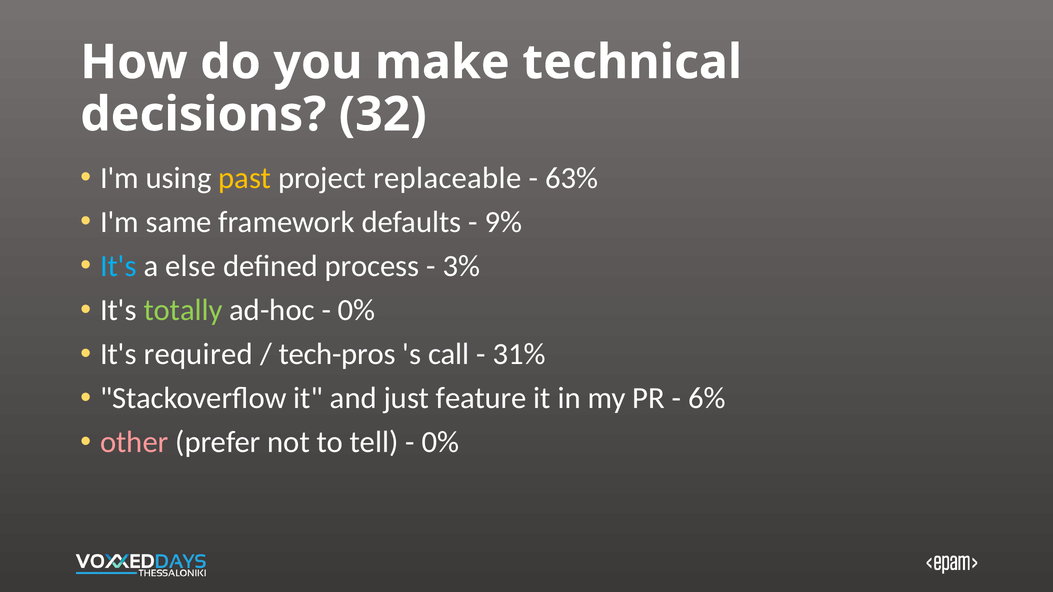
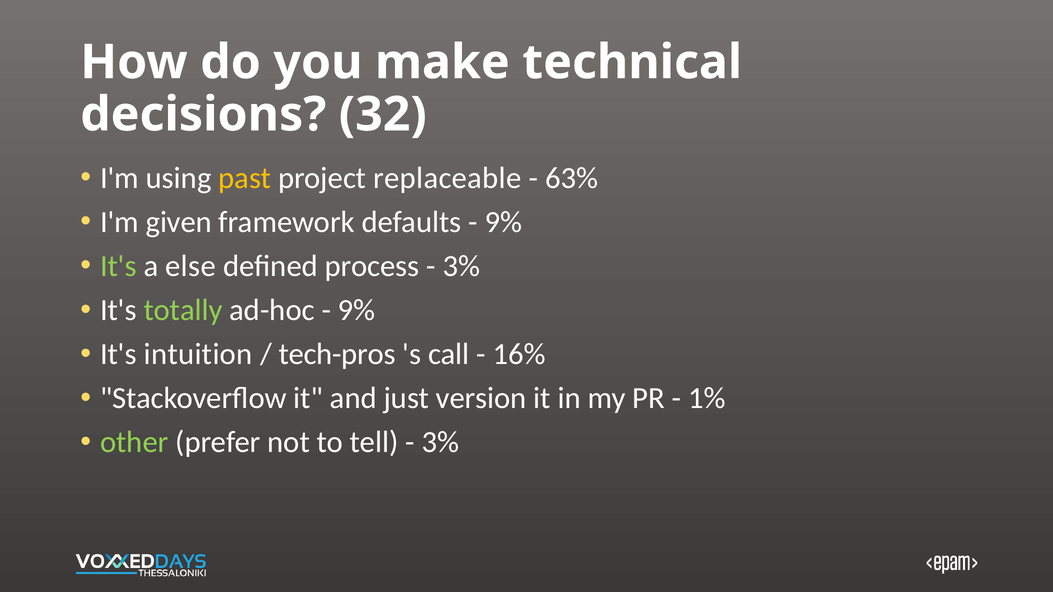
same: same -> given
It's at (118, 266) colour: light blue -> light green
0% at (357, 310): 0% -> 9%
required: required -> intuition
31%: 31% -> 16%
feature: feature -> version
6%: 6% -> 1%
other colour: pink -> light green
0% at (440, 443): 0% -> 3%
